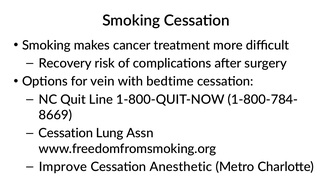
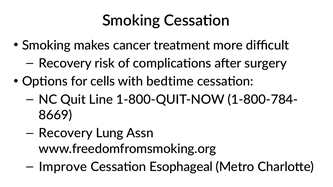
vein: vein -> cells
Cessation at (66, 133): Cessation -> Recovery
Anesthetic: Anesthetic -> Esophageal
